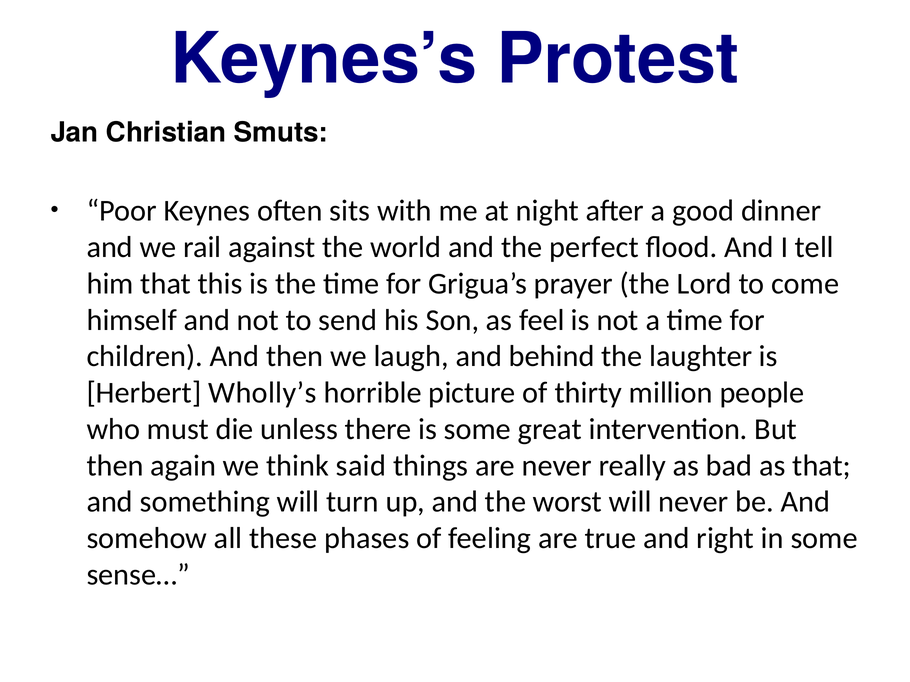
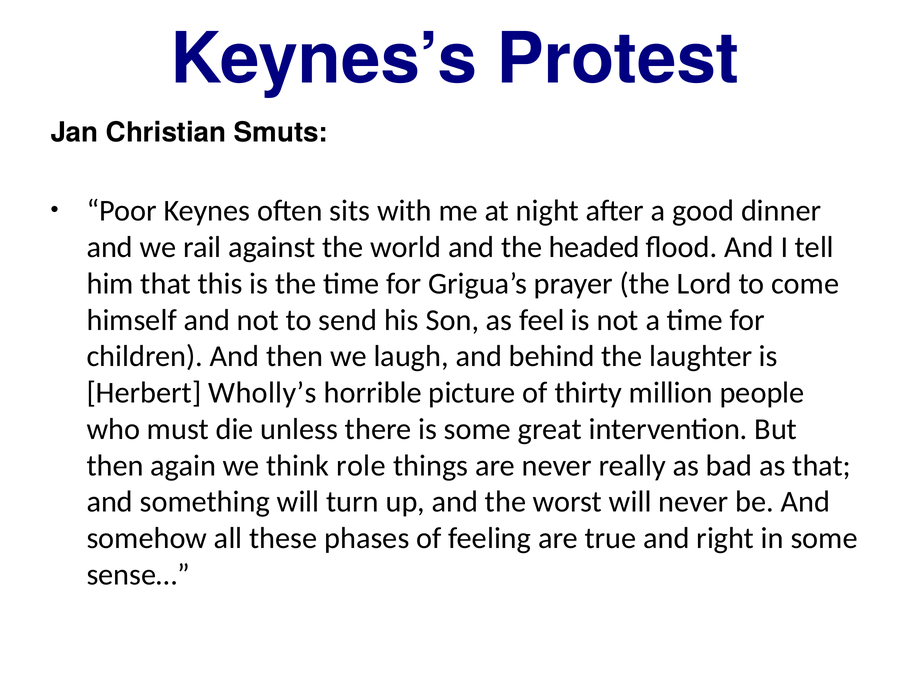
perfect: perfect -> headed
said: said -> role
